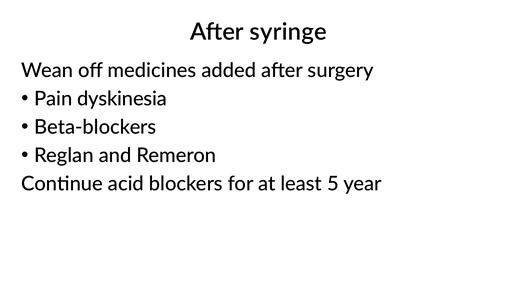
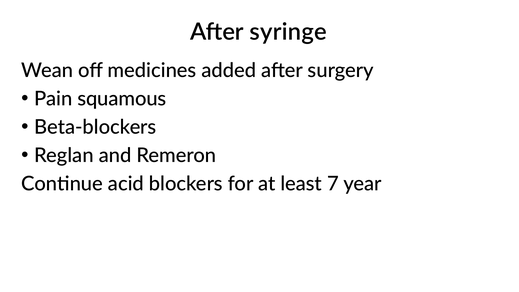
dyskinesia: dyskinesia -> squamous
5: 5 -> 7
